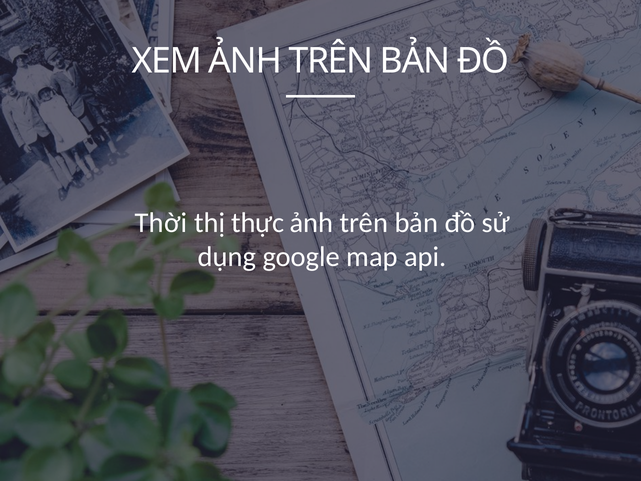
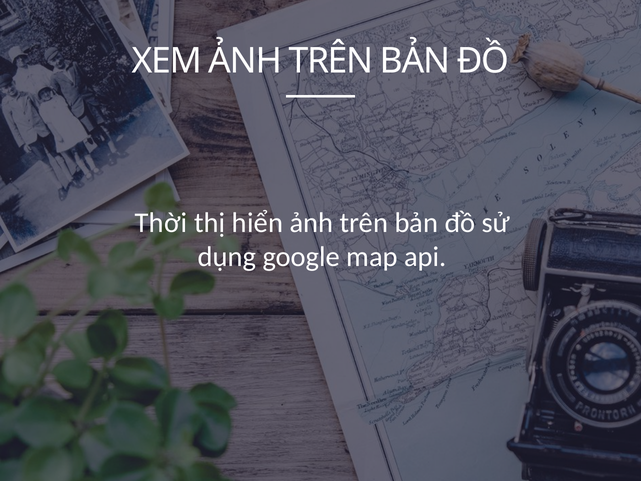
thực: thực -> hiển
